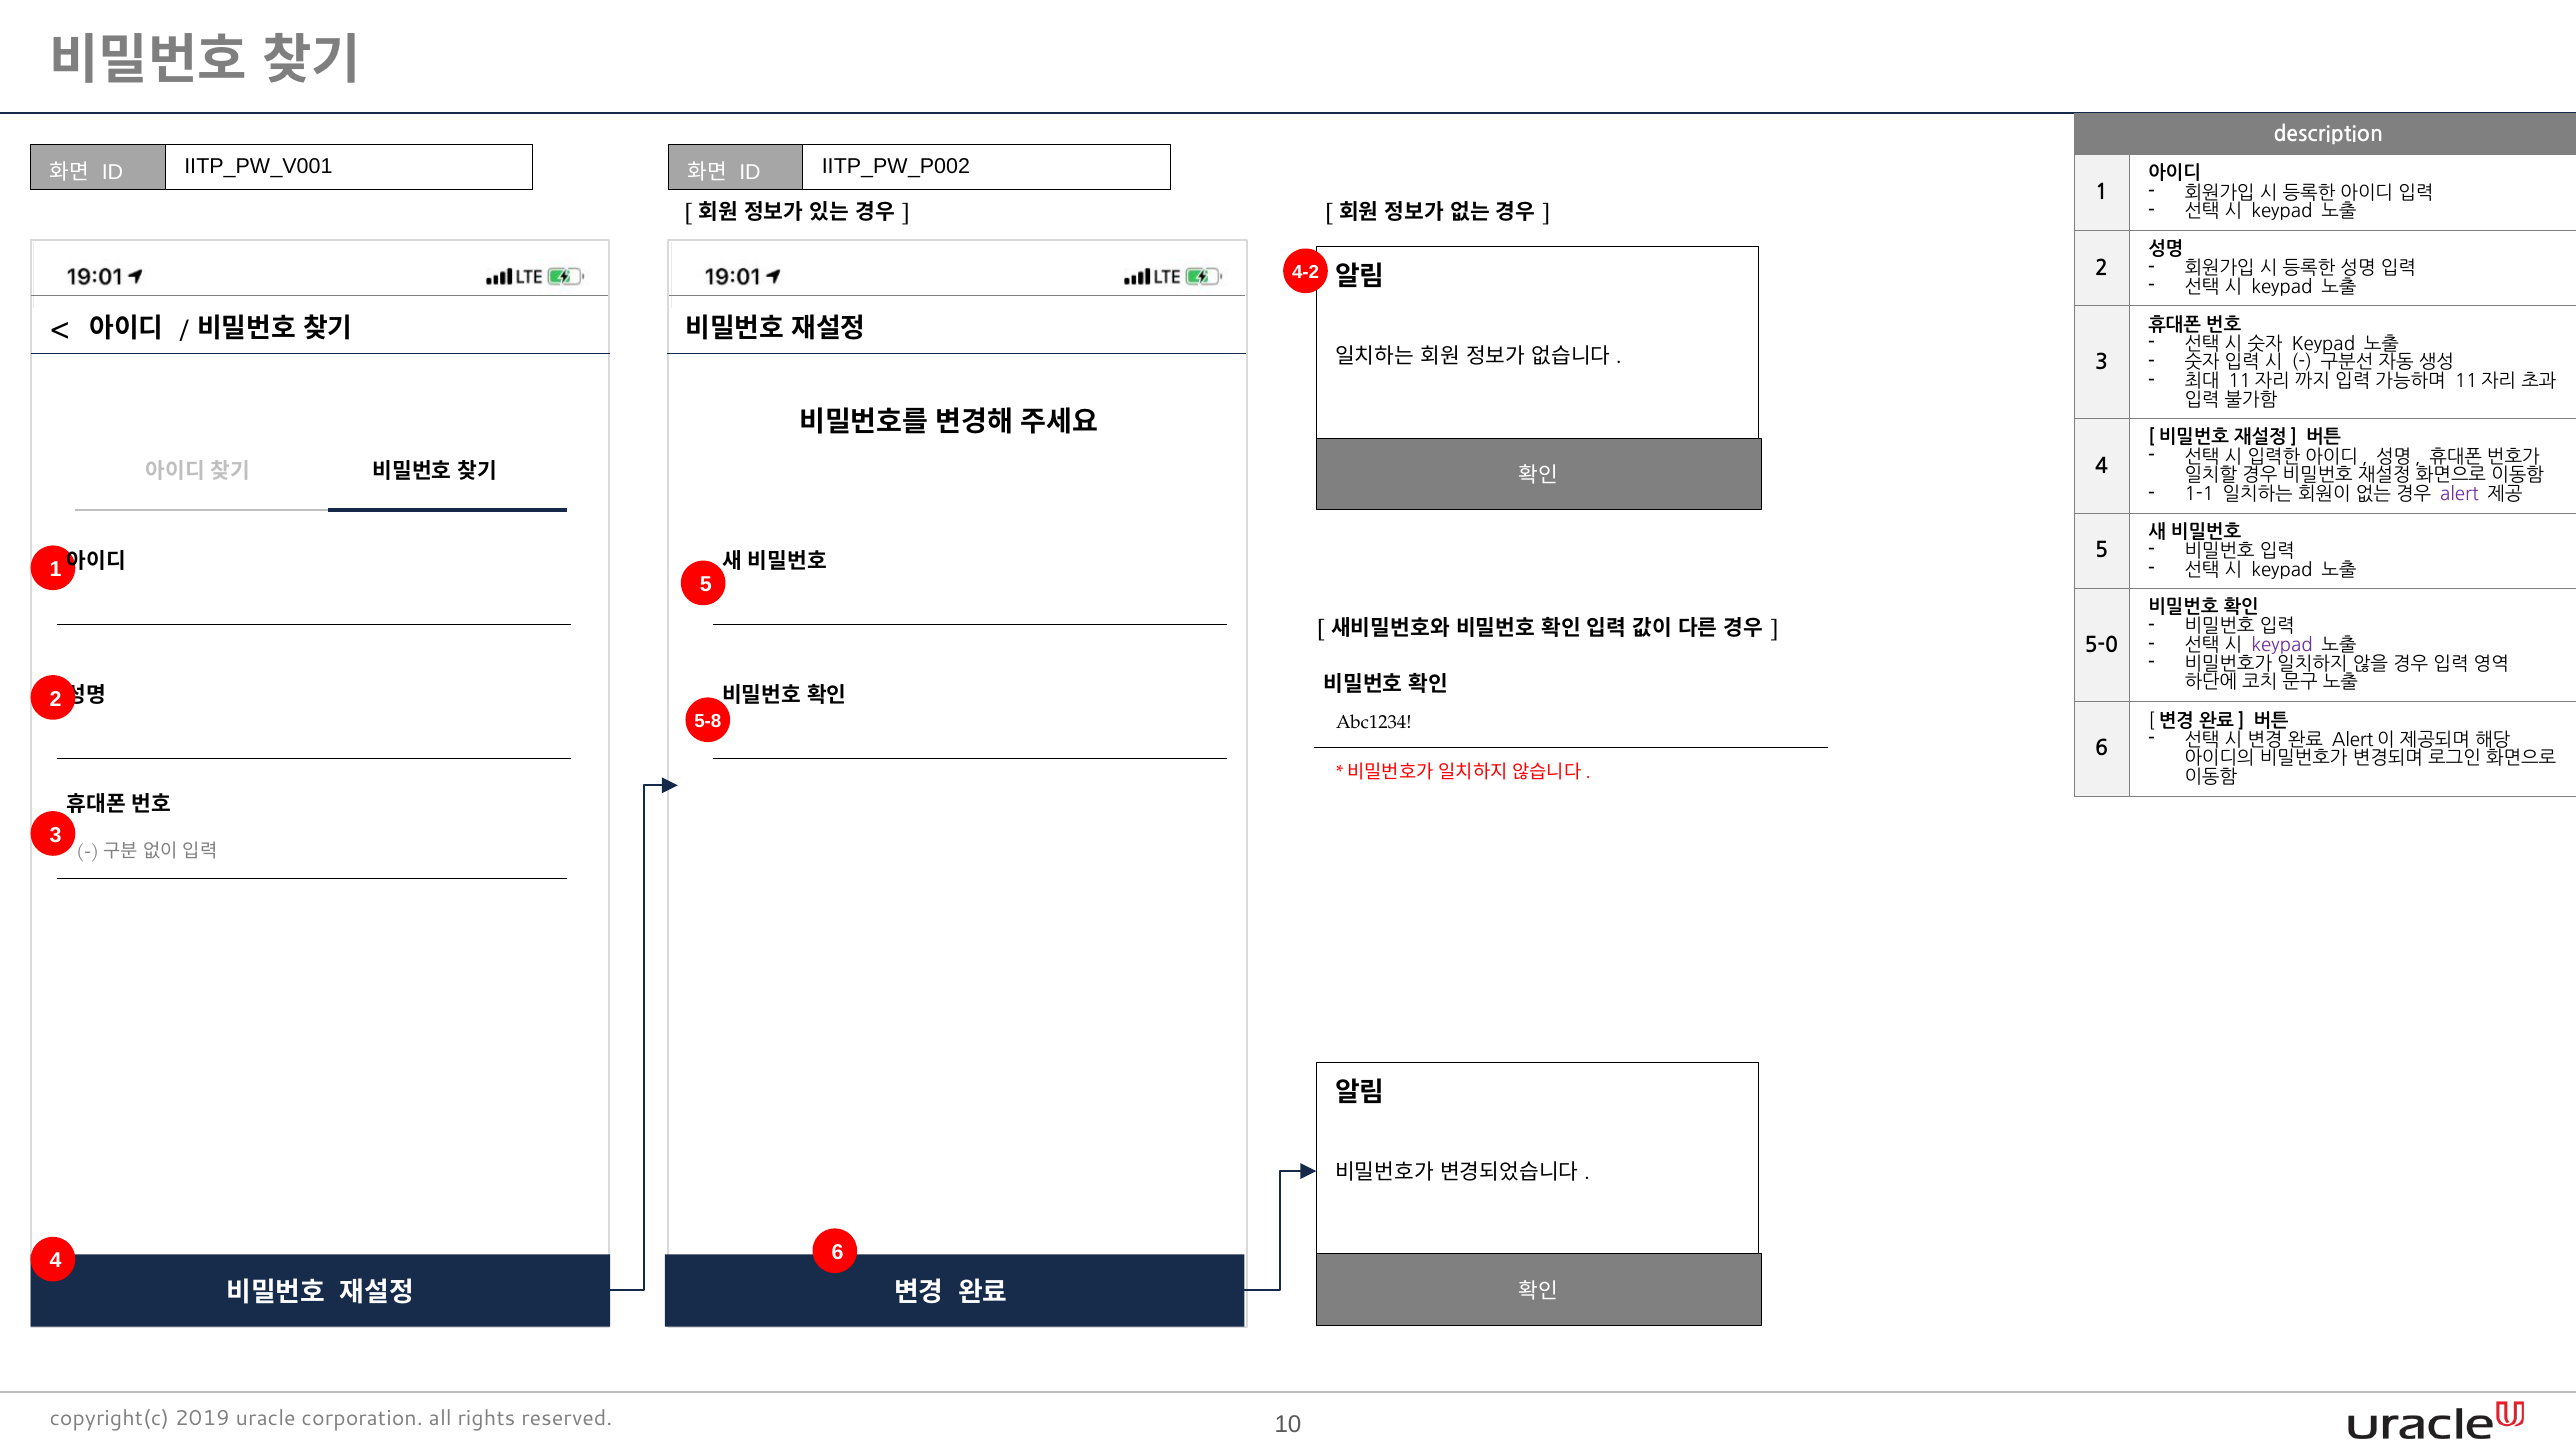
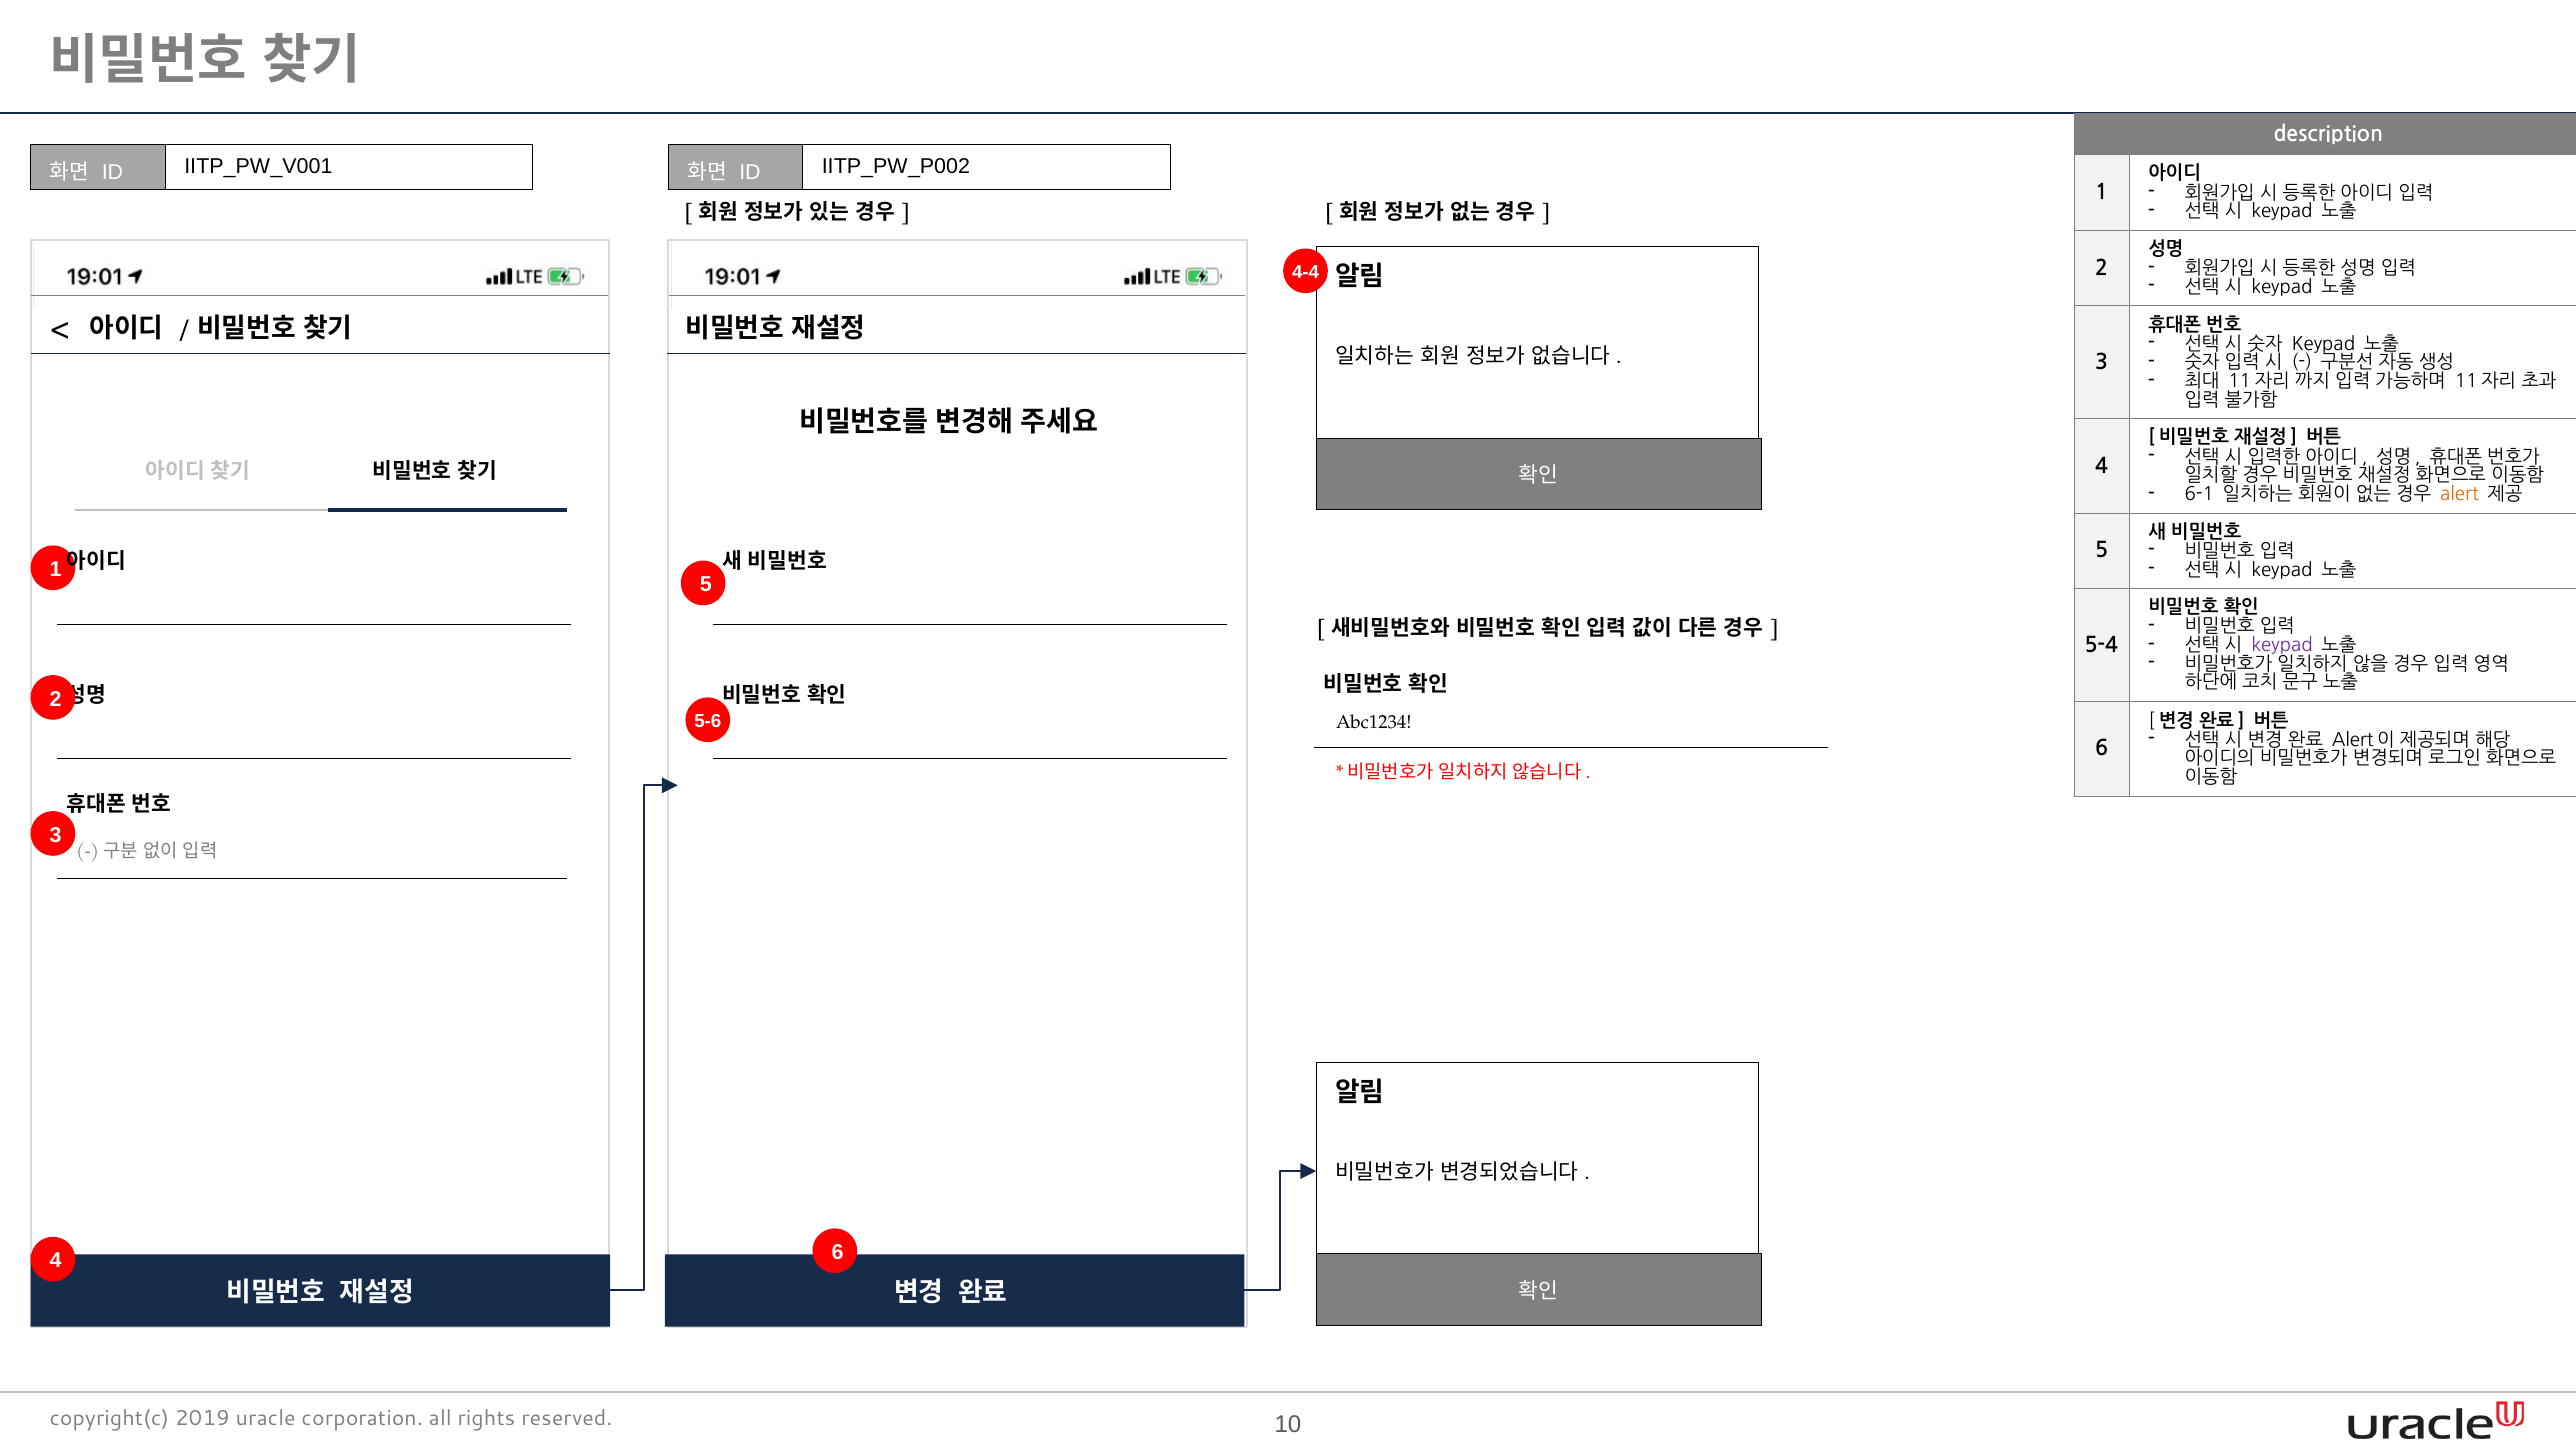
4-2: 4-2 -> 4-4
1-1: 1-1 -> 6-1
alert colour: purple -> orange
5-0: 5-0 -> 5-4
5-8: 5-8 -> 5-6
